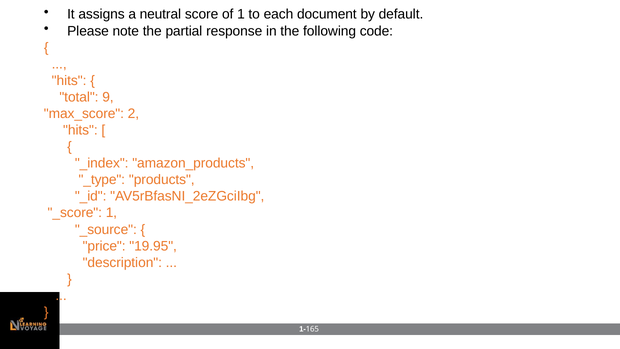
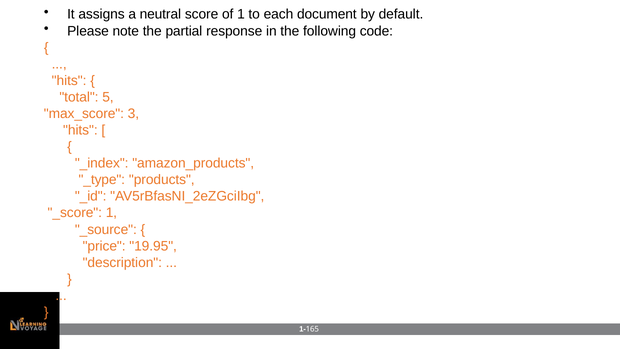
9: 9 -> 5
2: 2 -> 3
